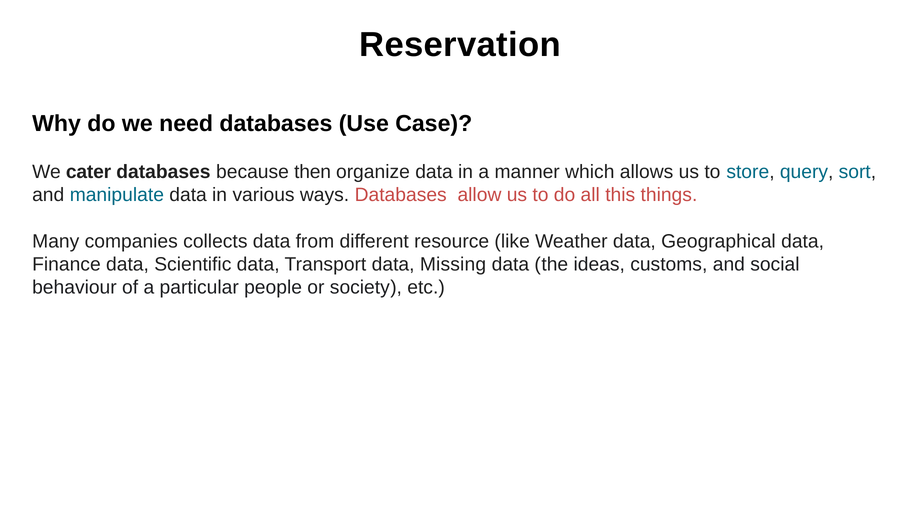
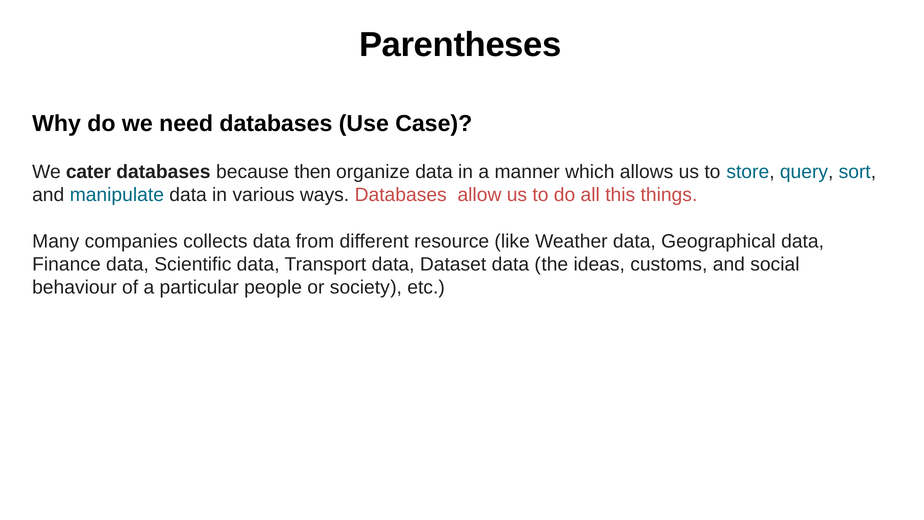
Reservation: Reservation -> Parentheses
Missing: Missing -> Dataset
